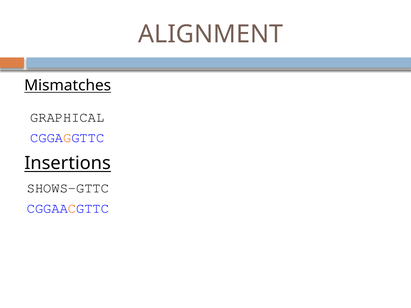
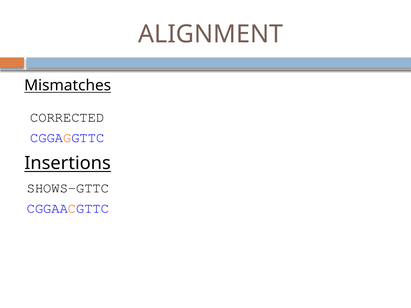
GRAPHICAL: GRAPHICAL -> CORRECTED
